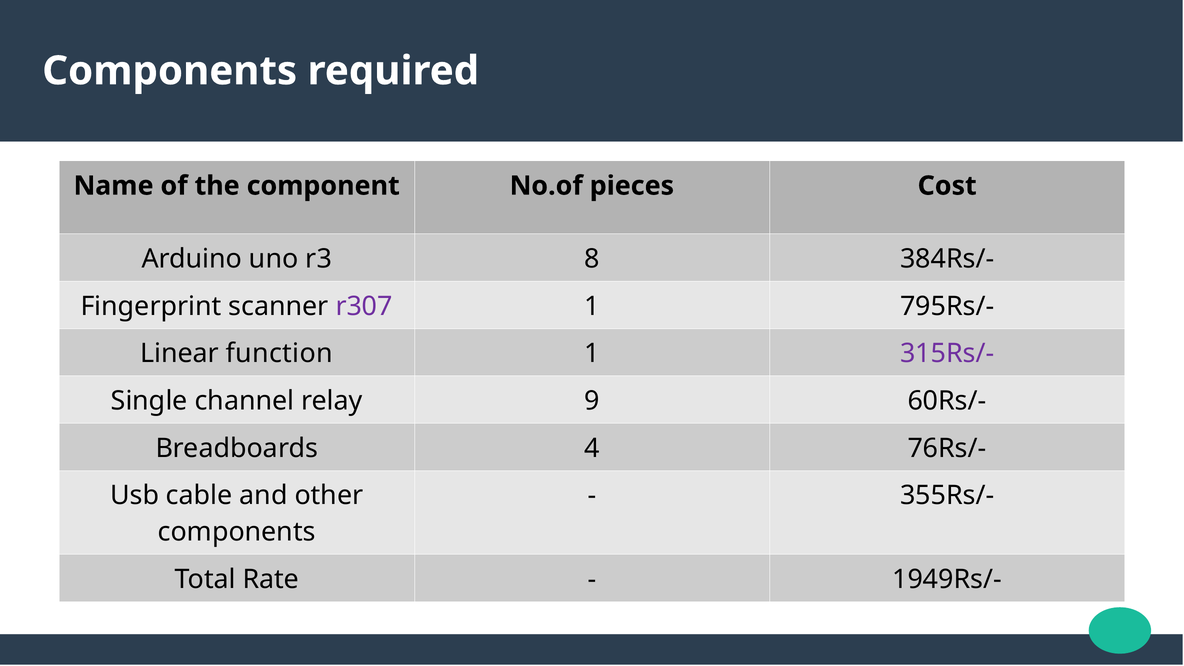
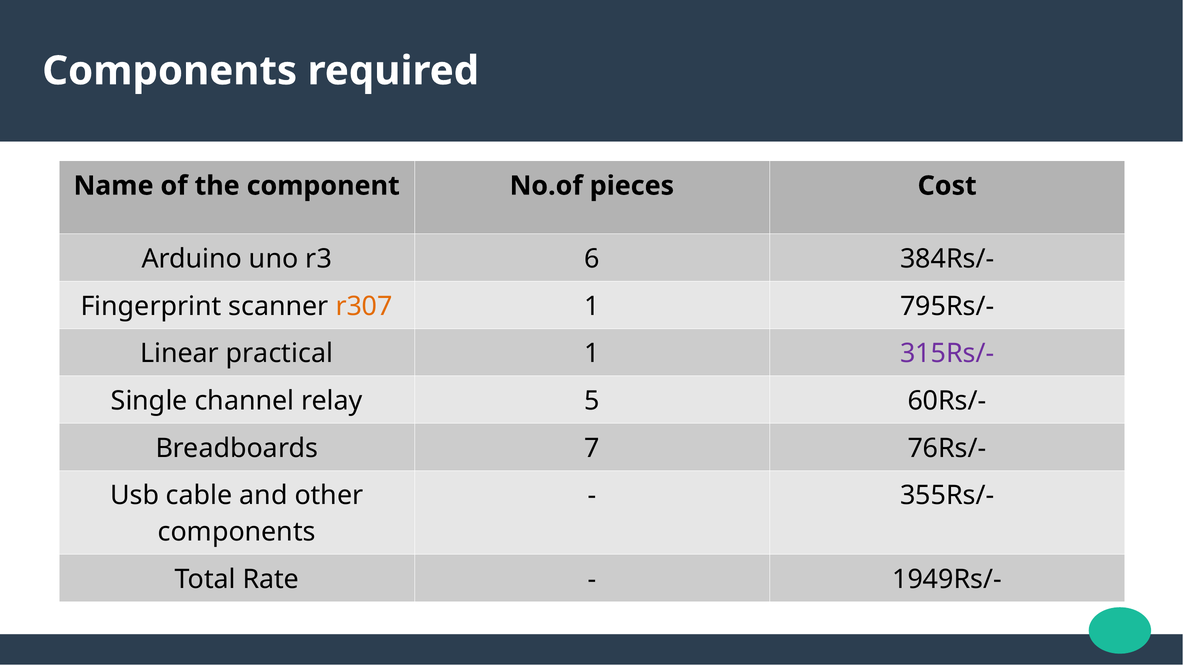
8: 8 -> 6
r307 colour: purple -> orange
function: function -> practical
9: 9 -> 5
4: 4 -> 7
